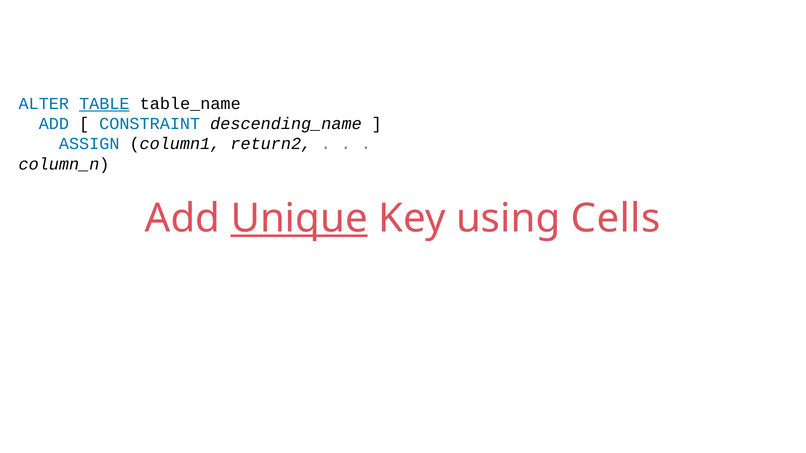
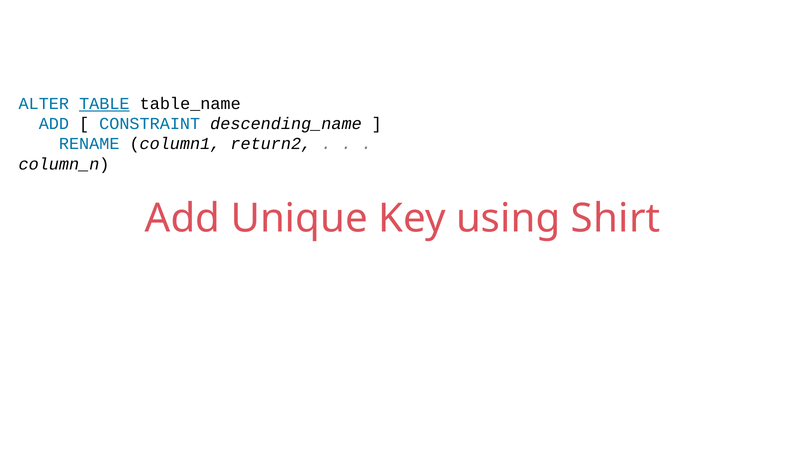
ASSIGN: ASSIGN -> RENAME
Unique underline: present -> none
Cells: Cells -> Shirt
